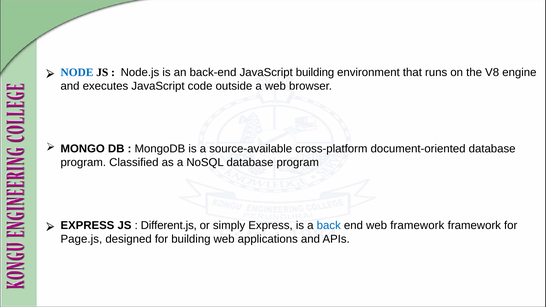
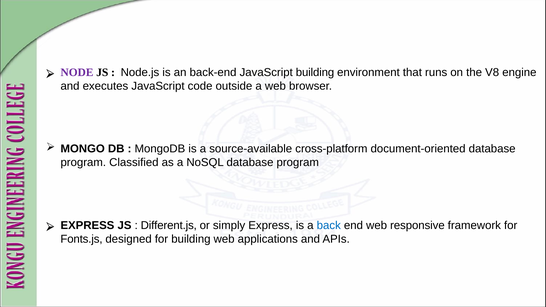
NODE colour: blue -> purple
web framework: framework -> responsive
Page.js: Page.js -> Fonts.js
